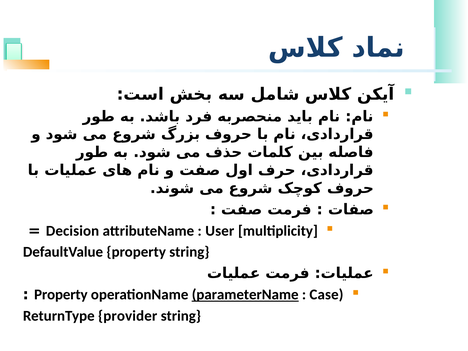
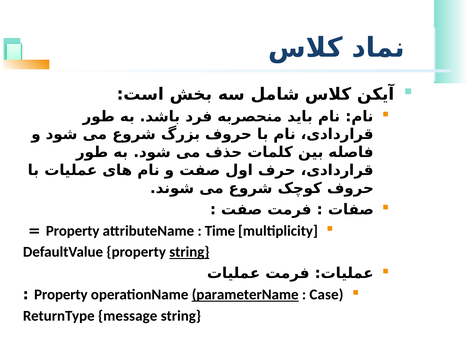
Decision at (73, 231): Decision -> Property
User: User -> Time
string at (189, 252) underline: none -> present
provider: provider -> message
